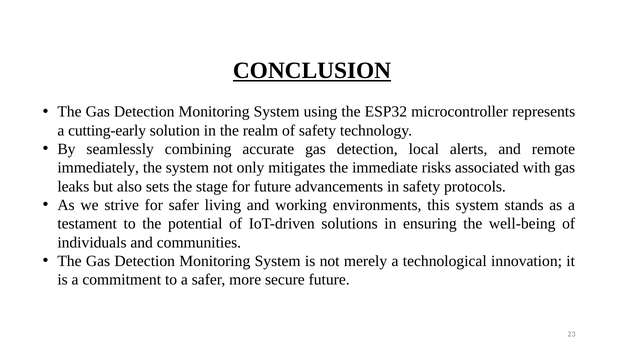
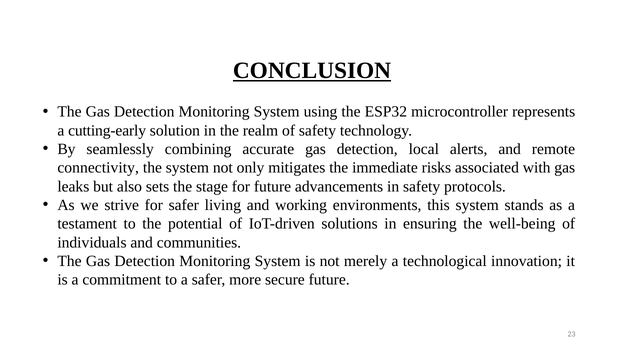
immediately: immediately -> connectivity
